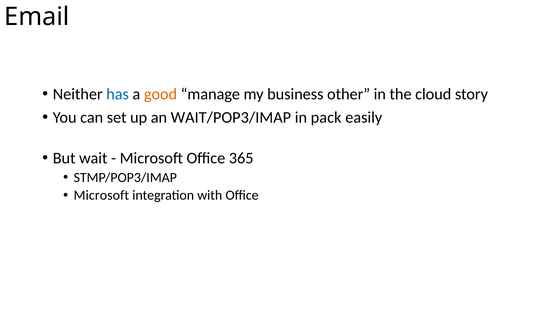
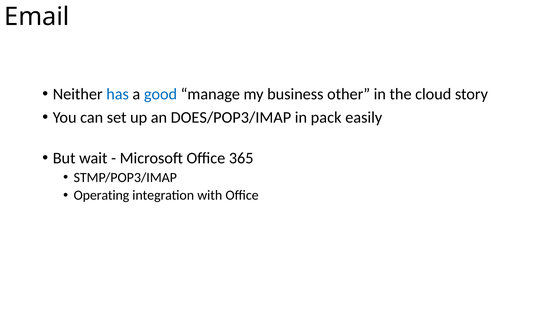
good colour: orange -> blue
WAIT/POP3/IMAP: WAIT/POP3/IMAP -> DOES/POP3/IMAP
Microsoft at (101, 195): Microsoft -> Operating
